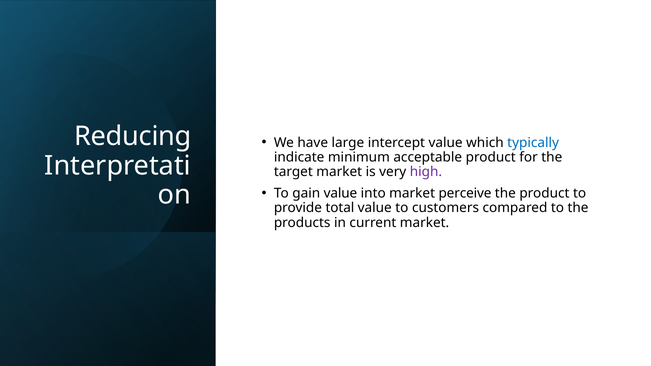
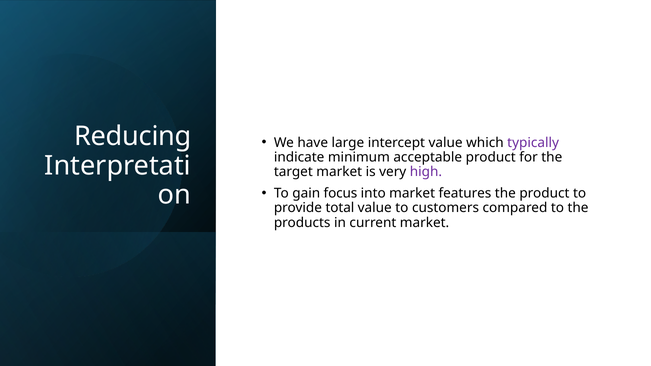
typically colour: blue -> purple
gain value: value -> focus
perceive: perceive -> features
